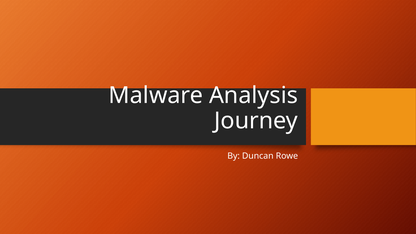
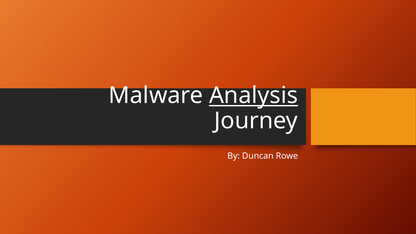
Analysis underline: none -> present
